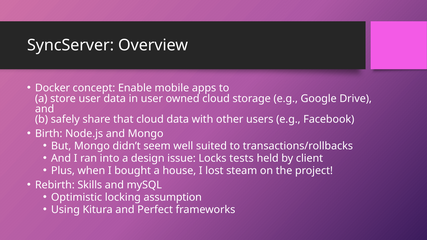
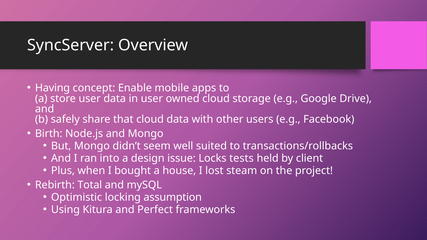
Docker: Docker -> Having
Skills: Skills -> Total
